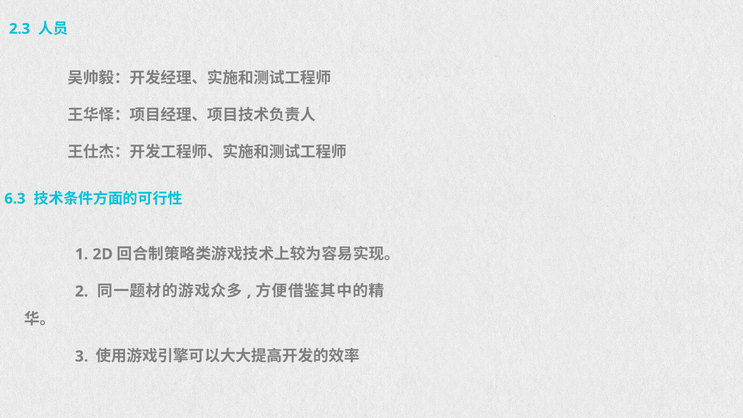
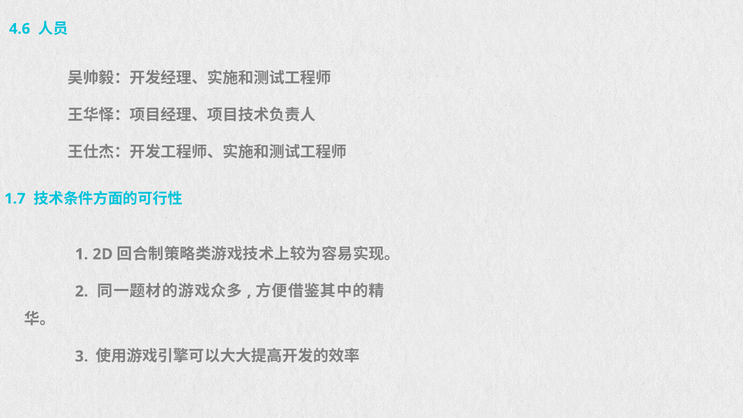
2.3: 2.3 -> 4.6
6.3: 6.3 -> 1.7
